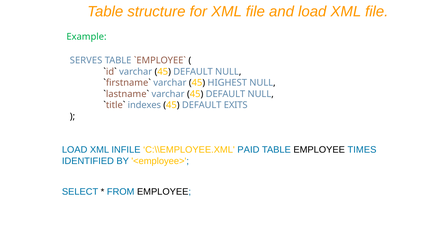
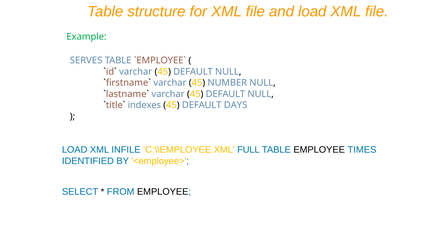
HIGHEST: HIGHEST -> NUMBER
EXITS: EXITS -> DAYS
PAID: PAID -> FULL
